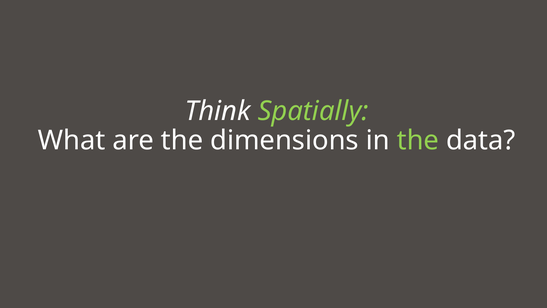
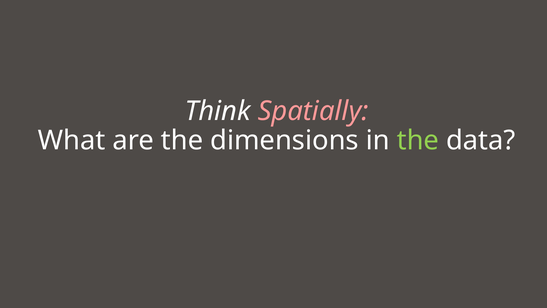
Spatially colour: light green -> pink
